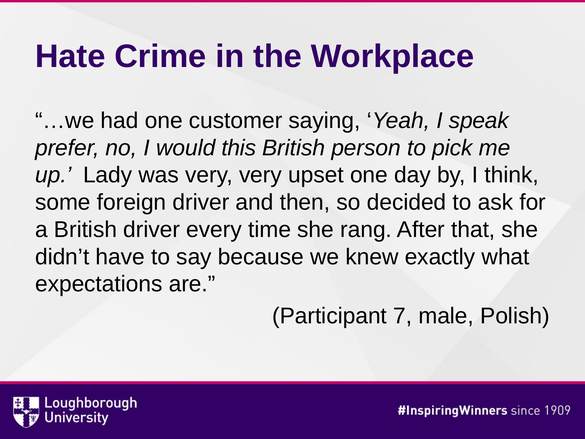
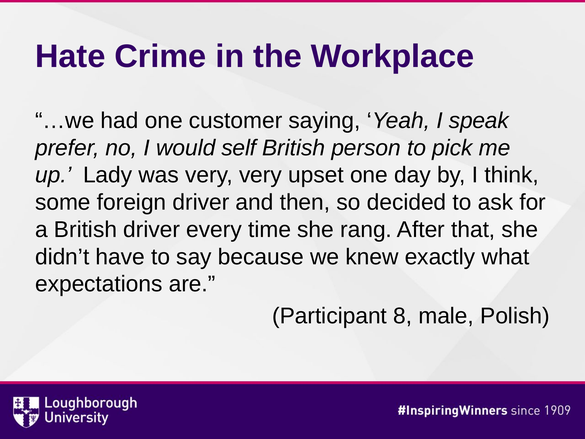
this: this -> self
7: 7 -> 8
